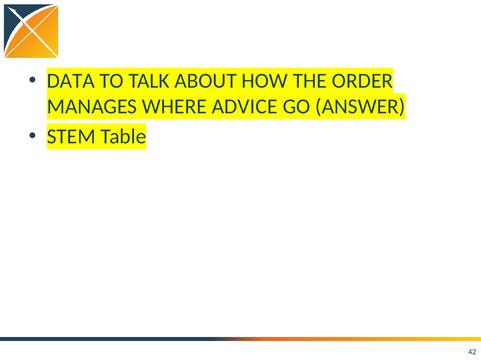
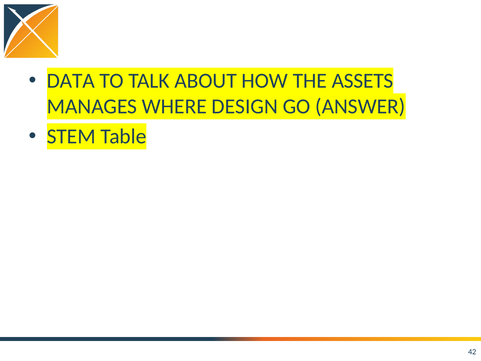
ORDER: ORDER -> ASSETS
ADVICE: ADVICE -> DESIGN
